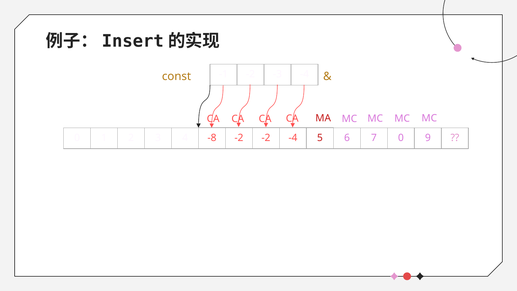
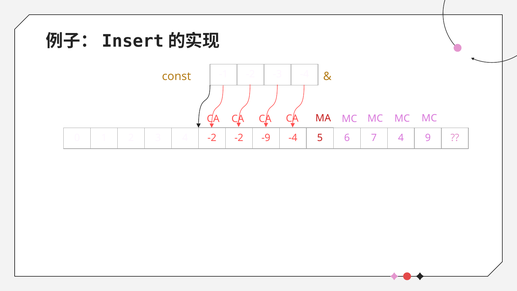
-8 at (212, 138): -8 -> -2
-2 -2: -2 -> -9
7 0: 0 -> 4
